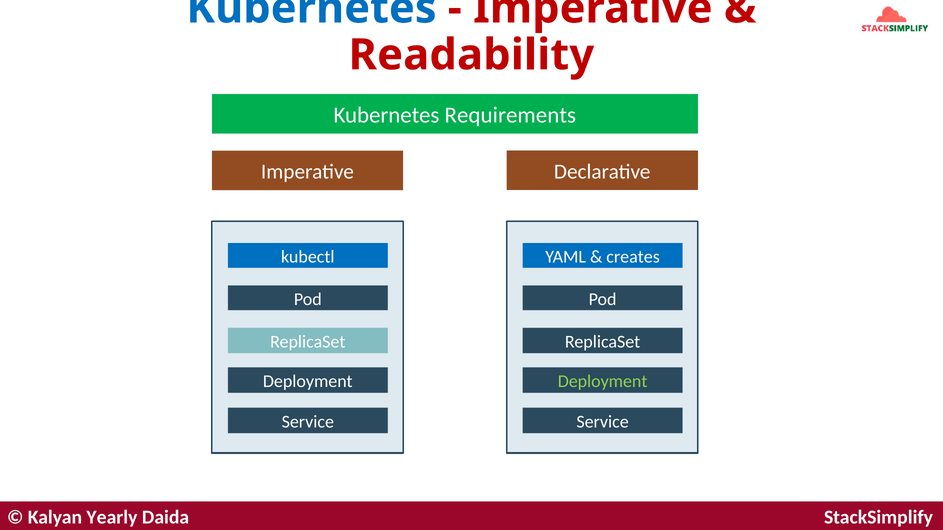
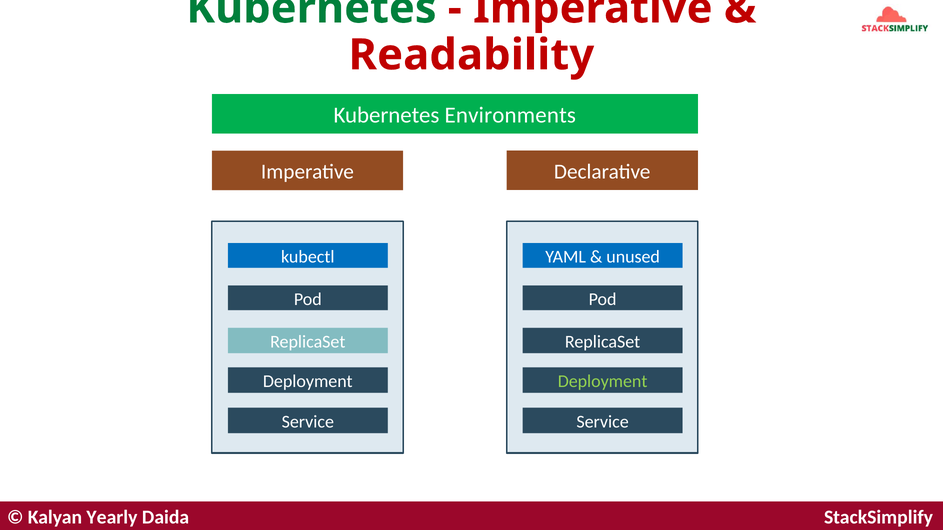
Kubernetes at (311, 8) colour: blue -> green
Requirements: Requirements -> Environments
creates: creates -> unused
